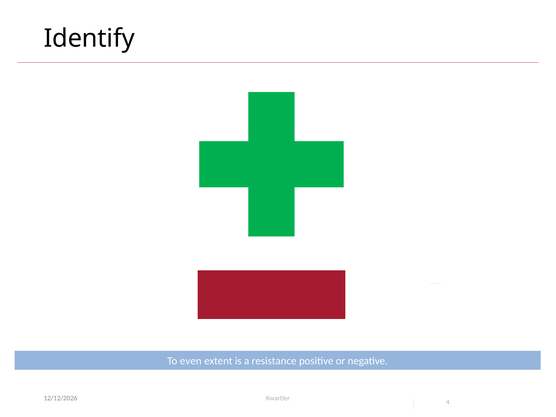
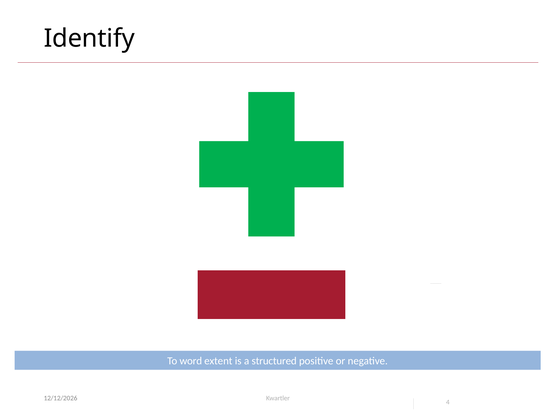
even: even -> word
resistance: resistance -> structured
